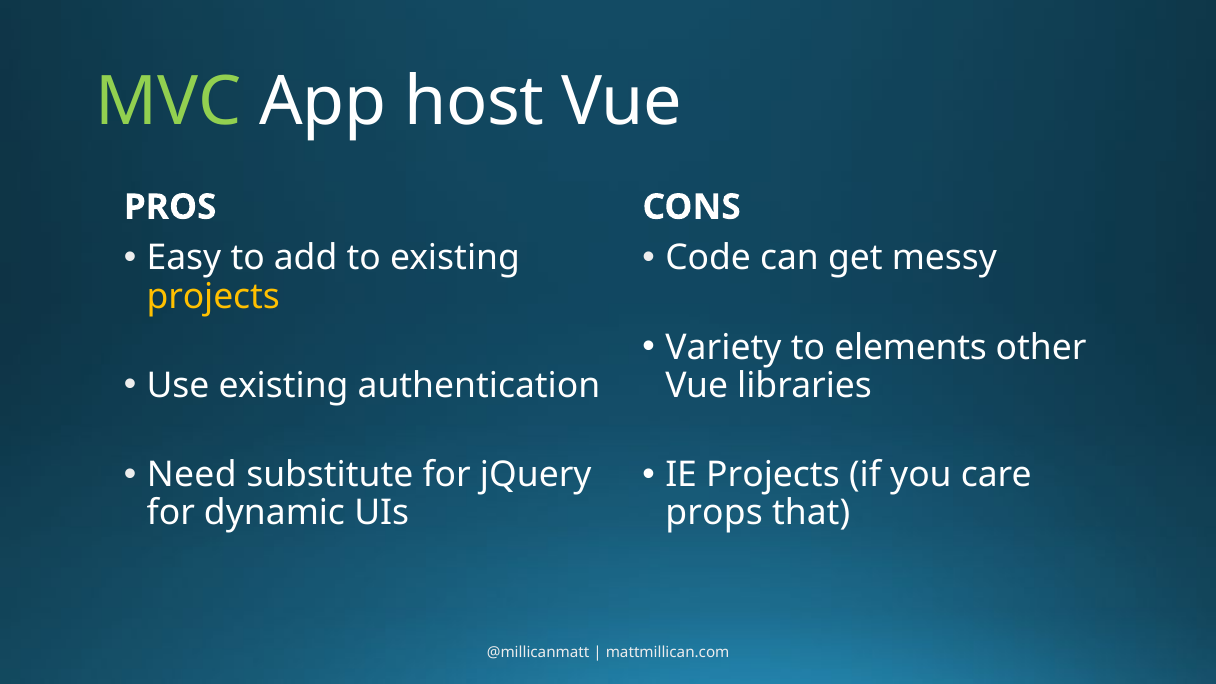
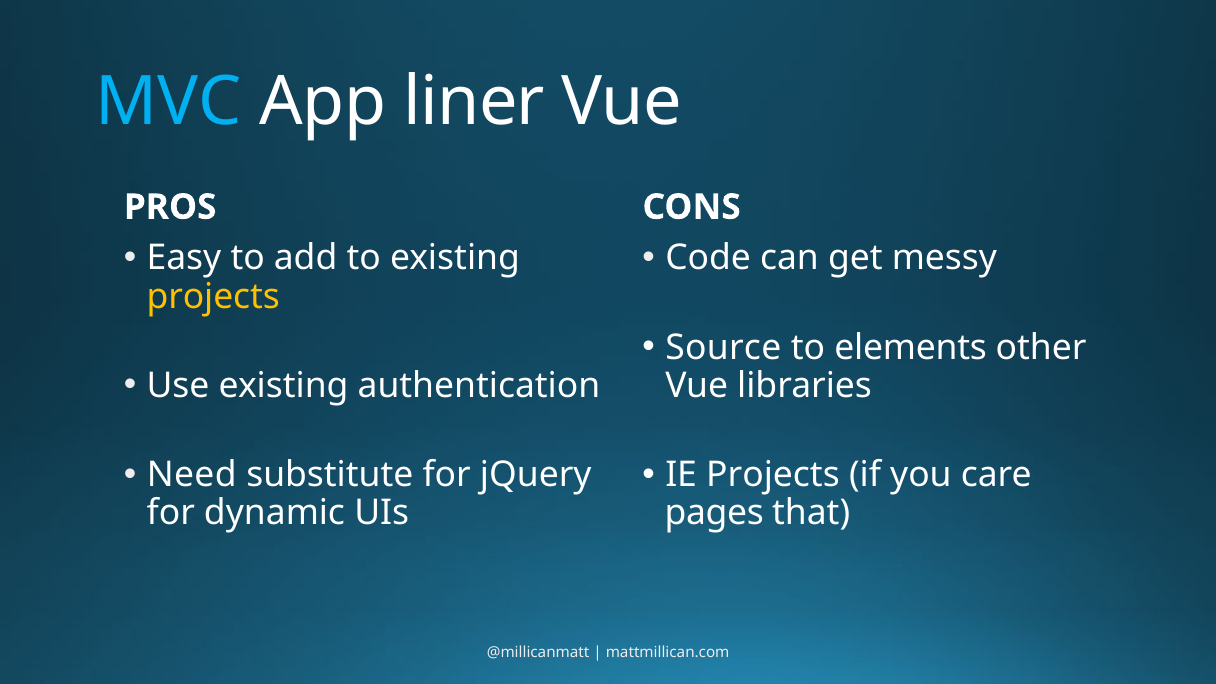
MVC colour: light green -> light blue
host: host -> liner
Variety: Variety -> Source
props: props -> pages
